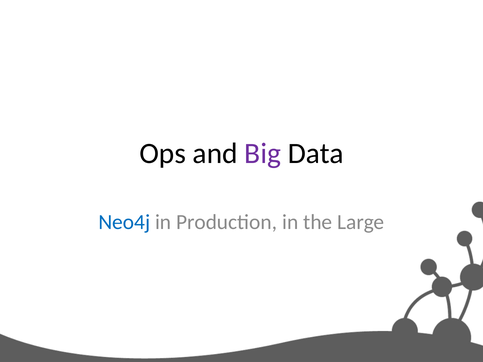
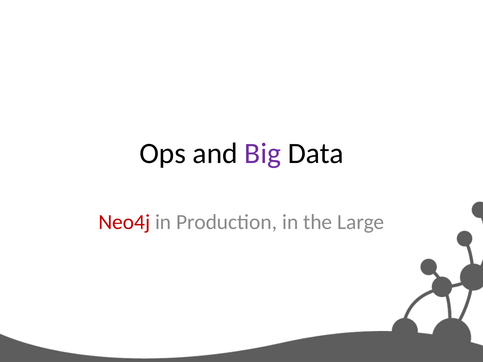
Neo4j colour: blue -> red
